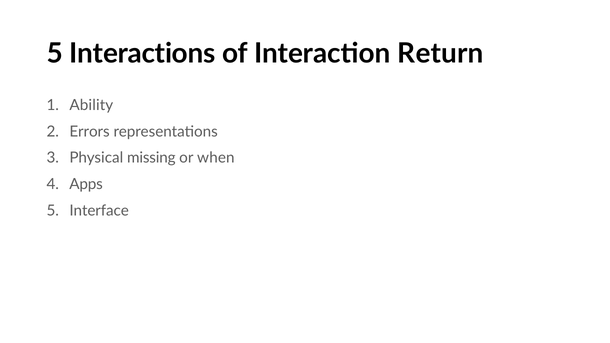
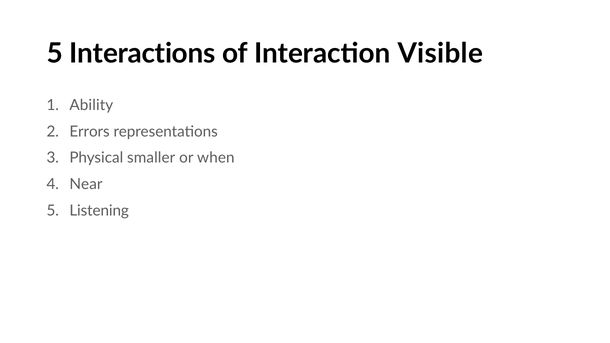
Return: Return -> Visible
missing: missing -> smaller
Apps: Apps -> Near
Interface: Interface -> Listening
